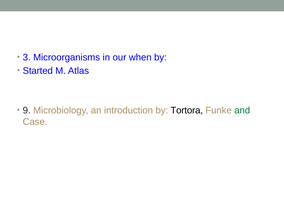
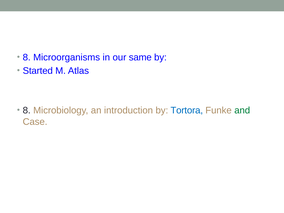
3 at (27, 57): 3 -> 8
when: when -> same
9 at (27, 110): 9 -> 8
Tortora colour: black -> blue
